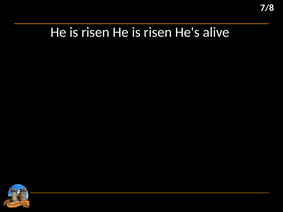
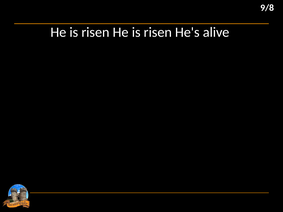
7/8: 7/8 -> 9/8
